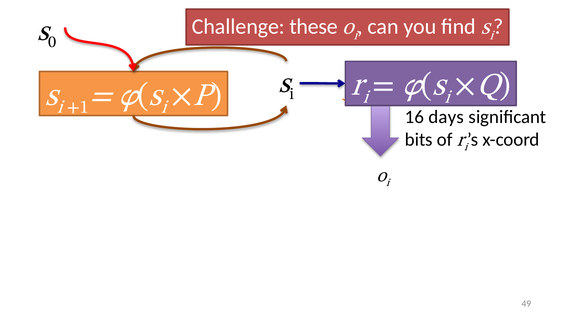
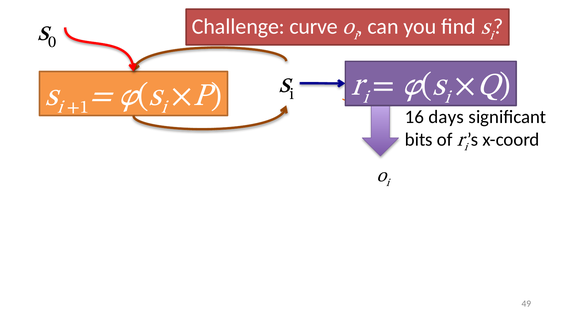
these: these -> curve
